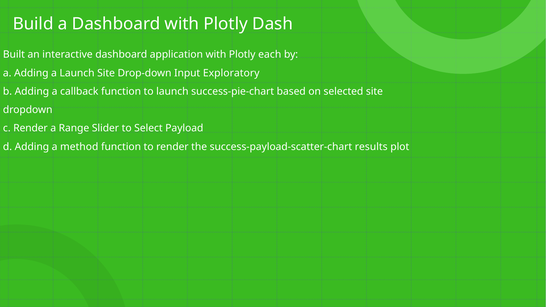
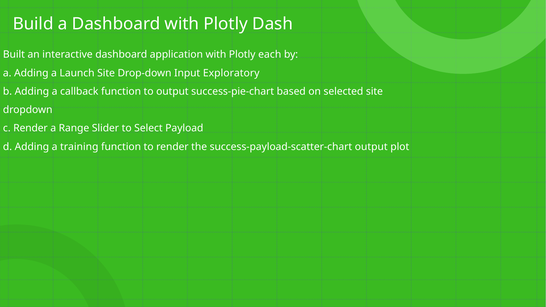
to launch: launch -> output
method: method -> training
success-payload-scatter-chart results: results -> output
